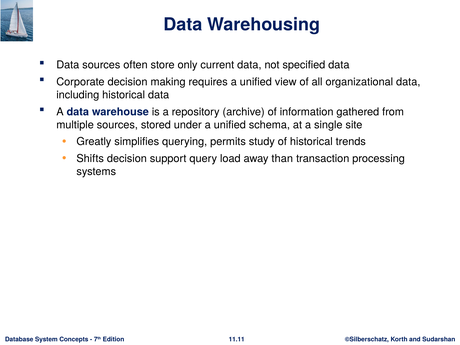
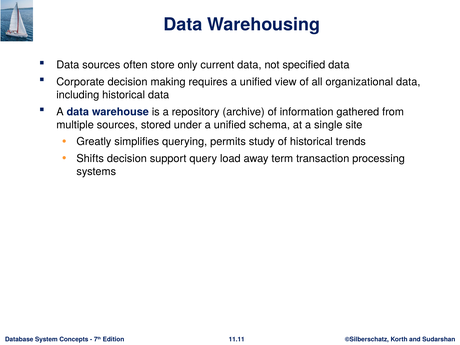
than: than -> term
